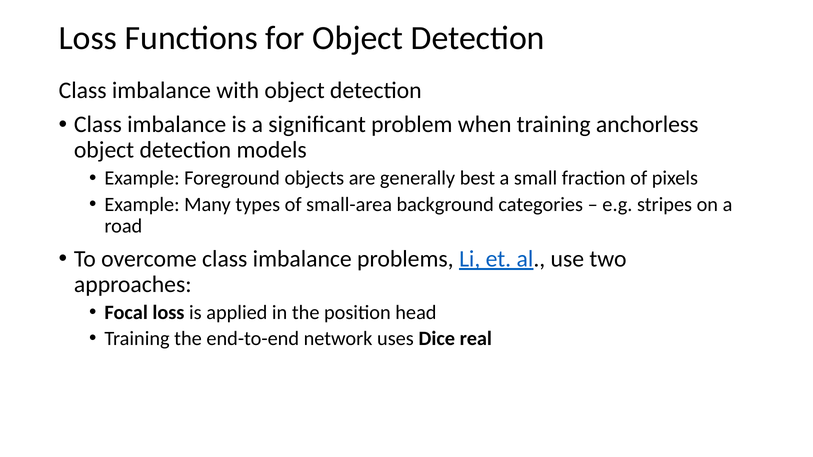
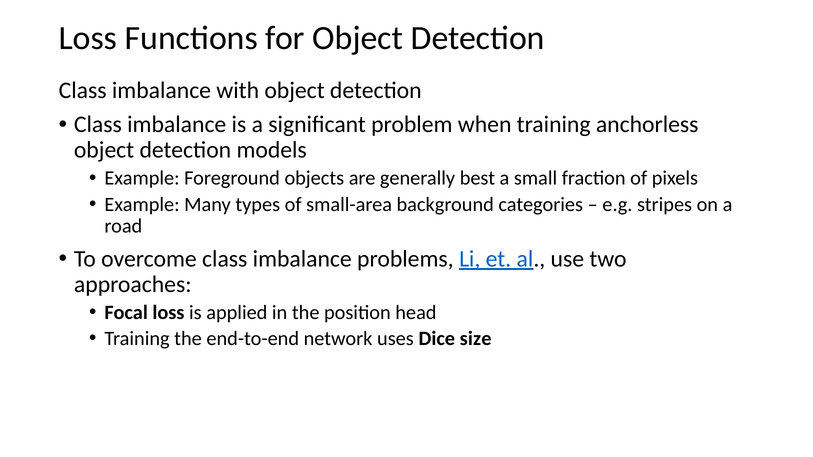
real: real -> size
